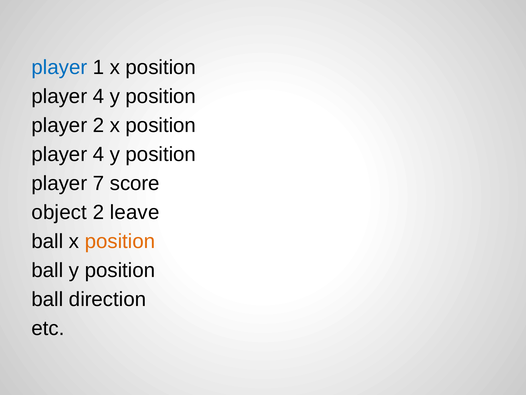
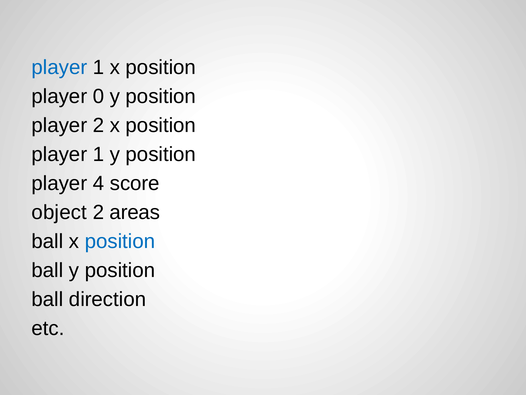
4 at (98, 96): 4 -> 0
4 at (98, 154): 4 -> 1
7: 7 -> 4
leave: leave -> areas
position at (120, 241) colour: orange -> blue
